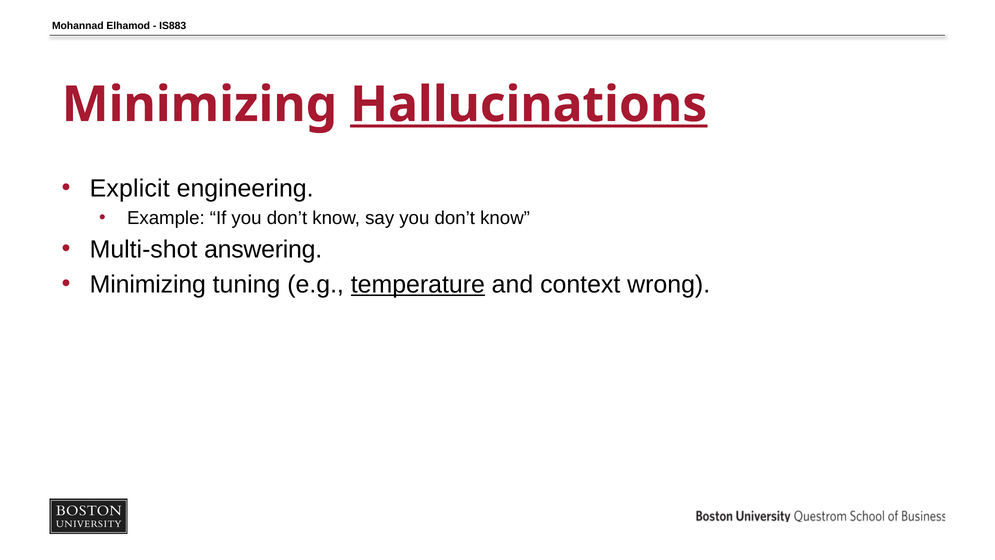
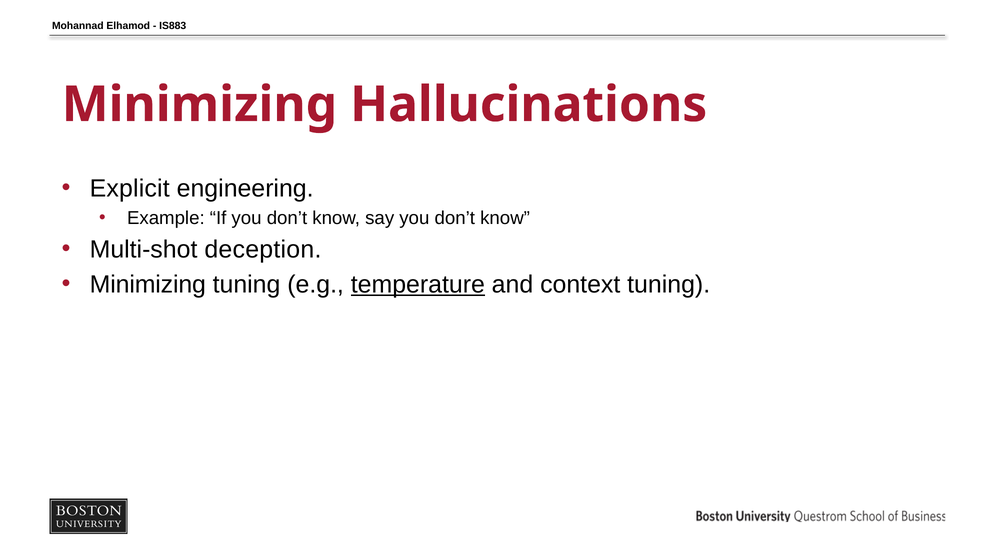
Hallucinations underline: present -> none
answering: answering -> deception
context wrong: wrong -> tuning
